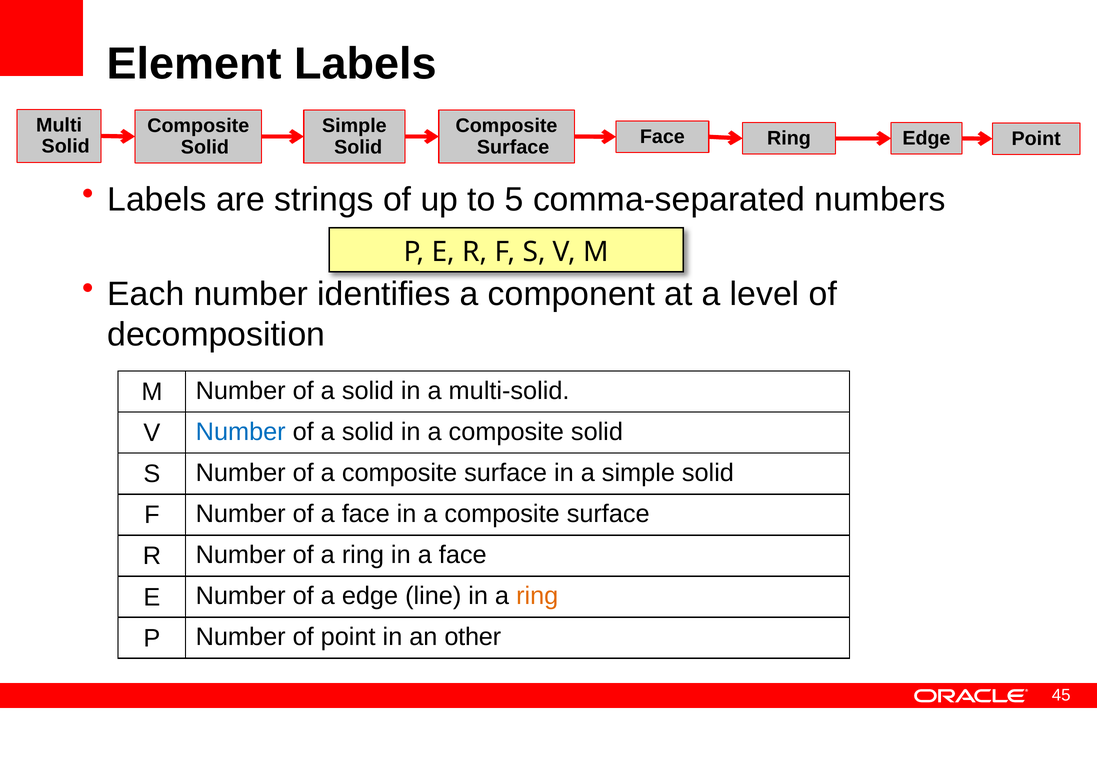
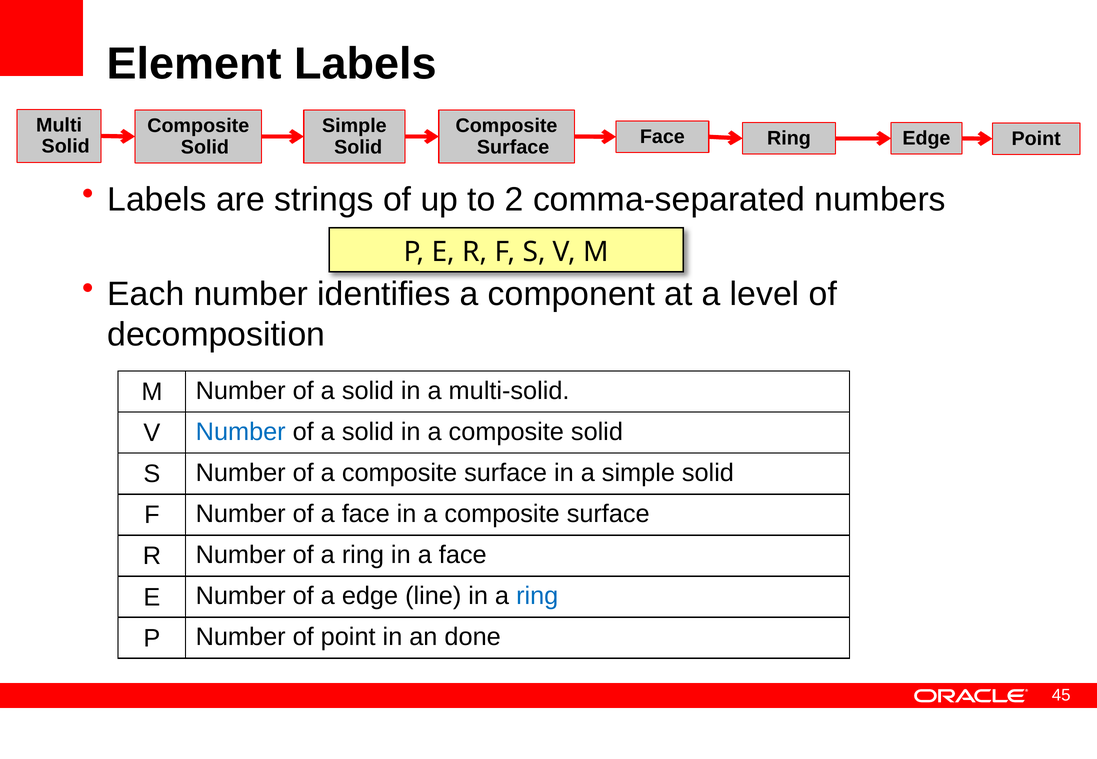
5: 5 -> 2
ring at (537, 596) colour: orange -> blue
other: other -> done
